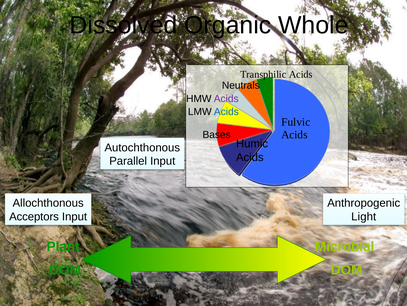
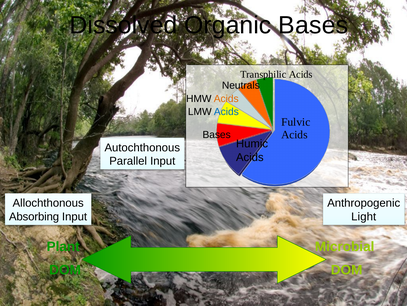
Organic Whole: Whole -> Bases
Acids at (226, 99) colour: purple -> orange
Acceptors: Acceptors -> Absorbing
